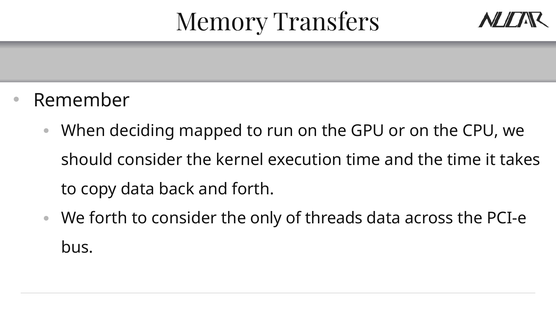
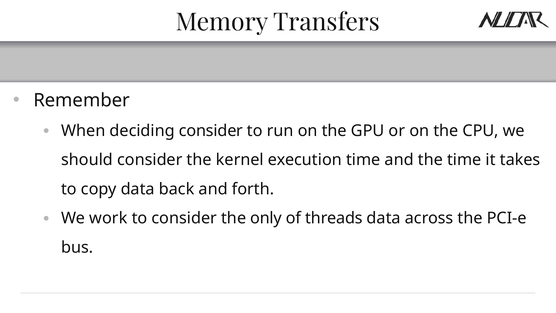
deciding mapped: mapped -> consider
We forth: forth -> work
